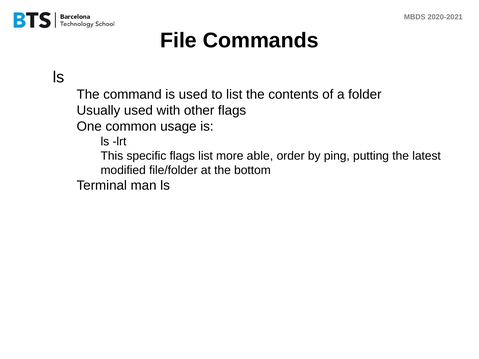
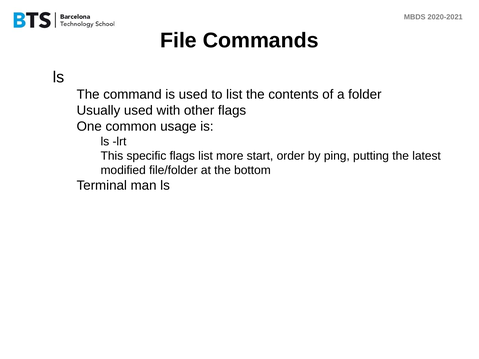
able: able -> start
